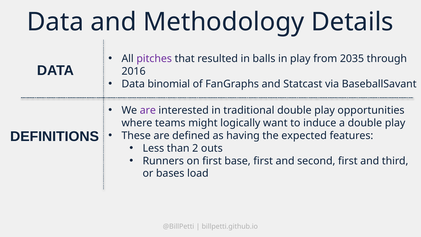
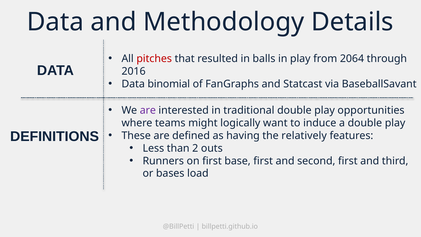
pitches colour: purple -> red
2035: 2035 -> 2064
expected: expected -> relatively
